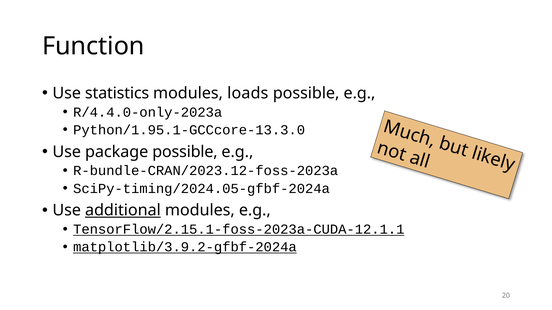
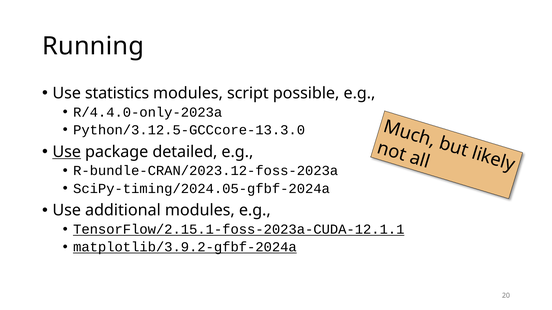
Function: Function -> Running
loads: loads -> script
Python/1.95.1-GCCcore-13.3.0: Python/1.95.1-GCCcore-13.3.0 -> Python/3.12.5-GCCcore-13.3.0
Use at (67, 152) underline: none -> present
package possible: possible -> detailed
additional underline: present -> none
